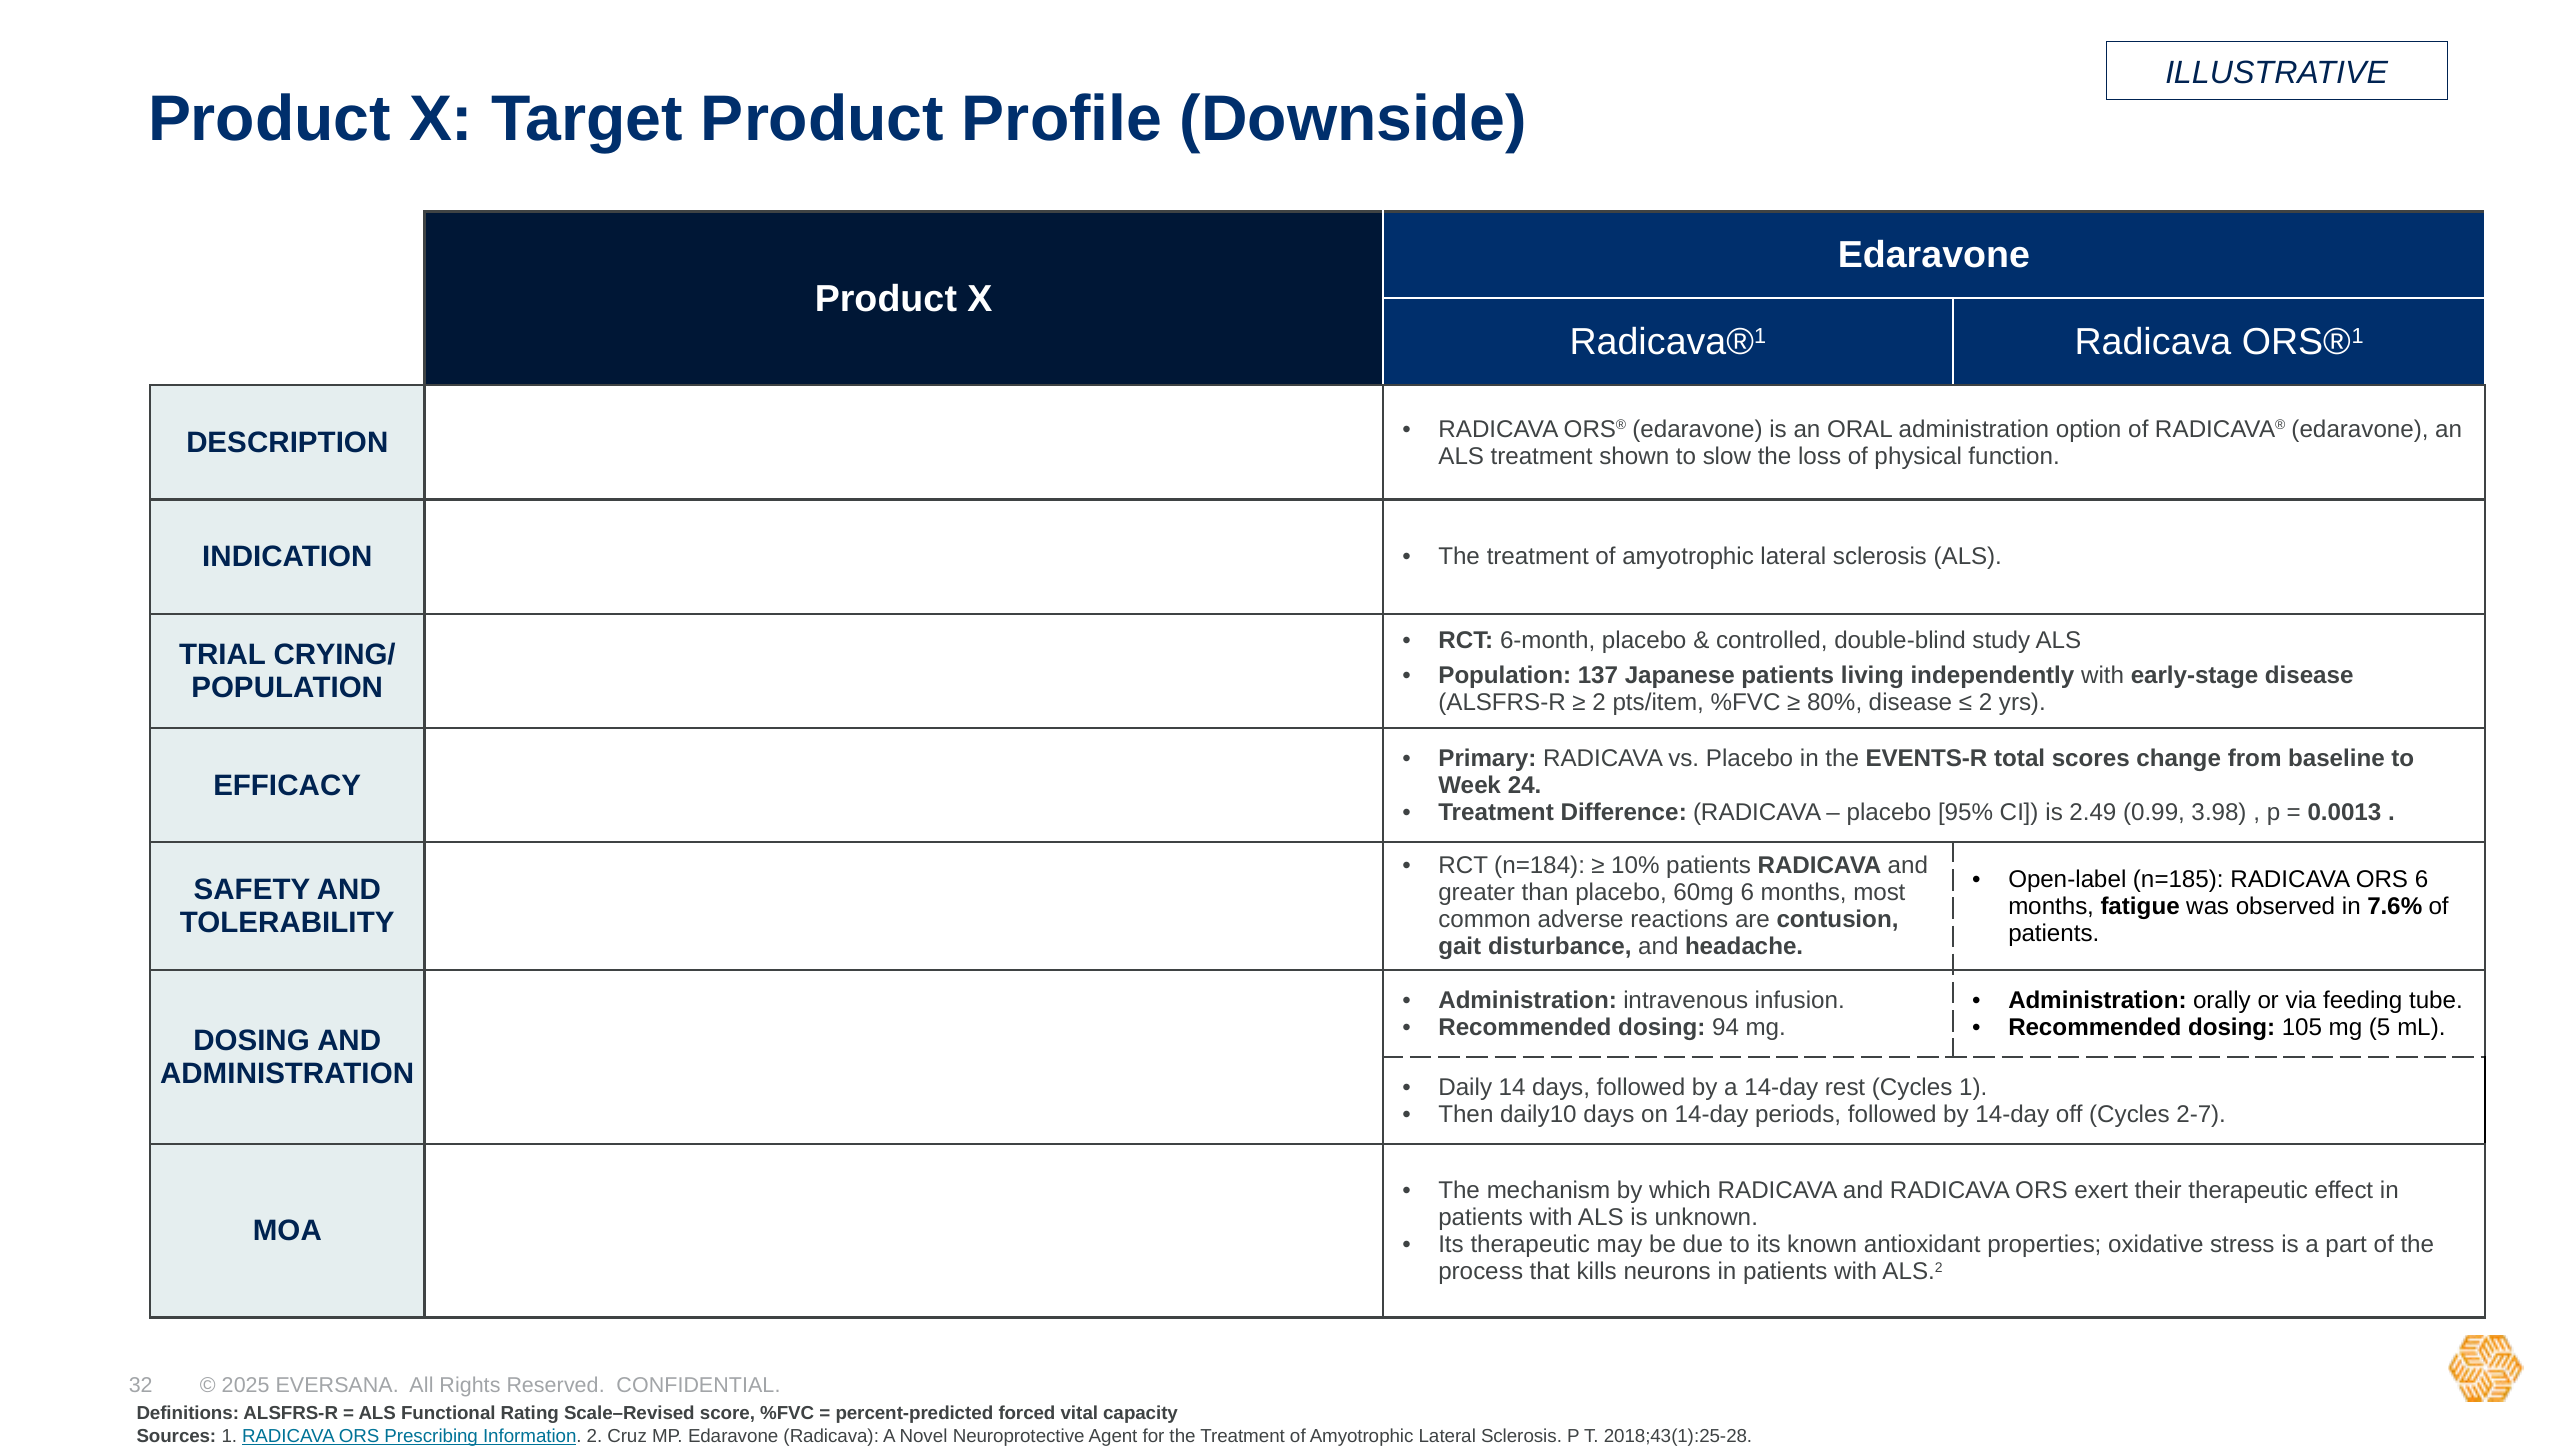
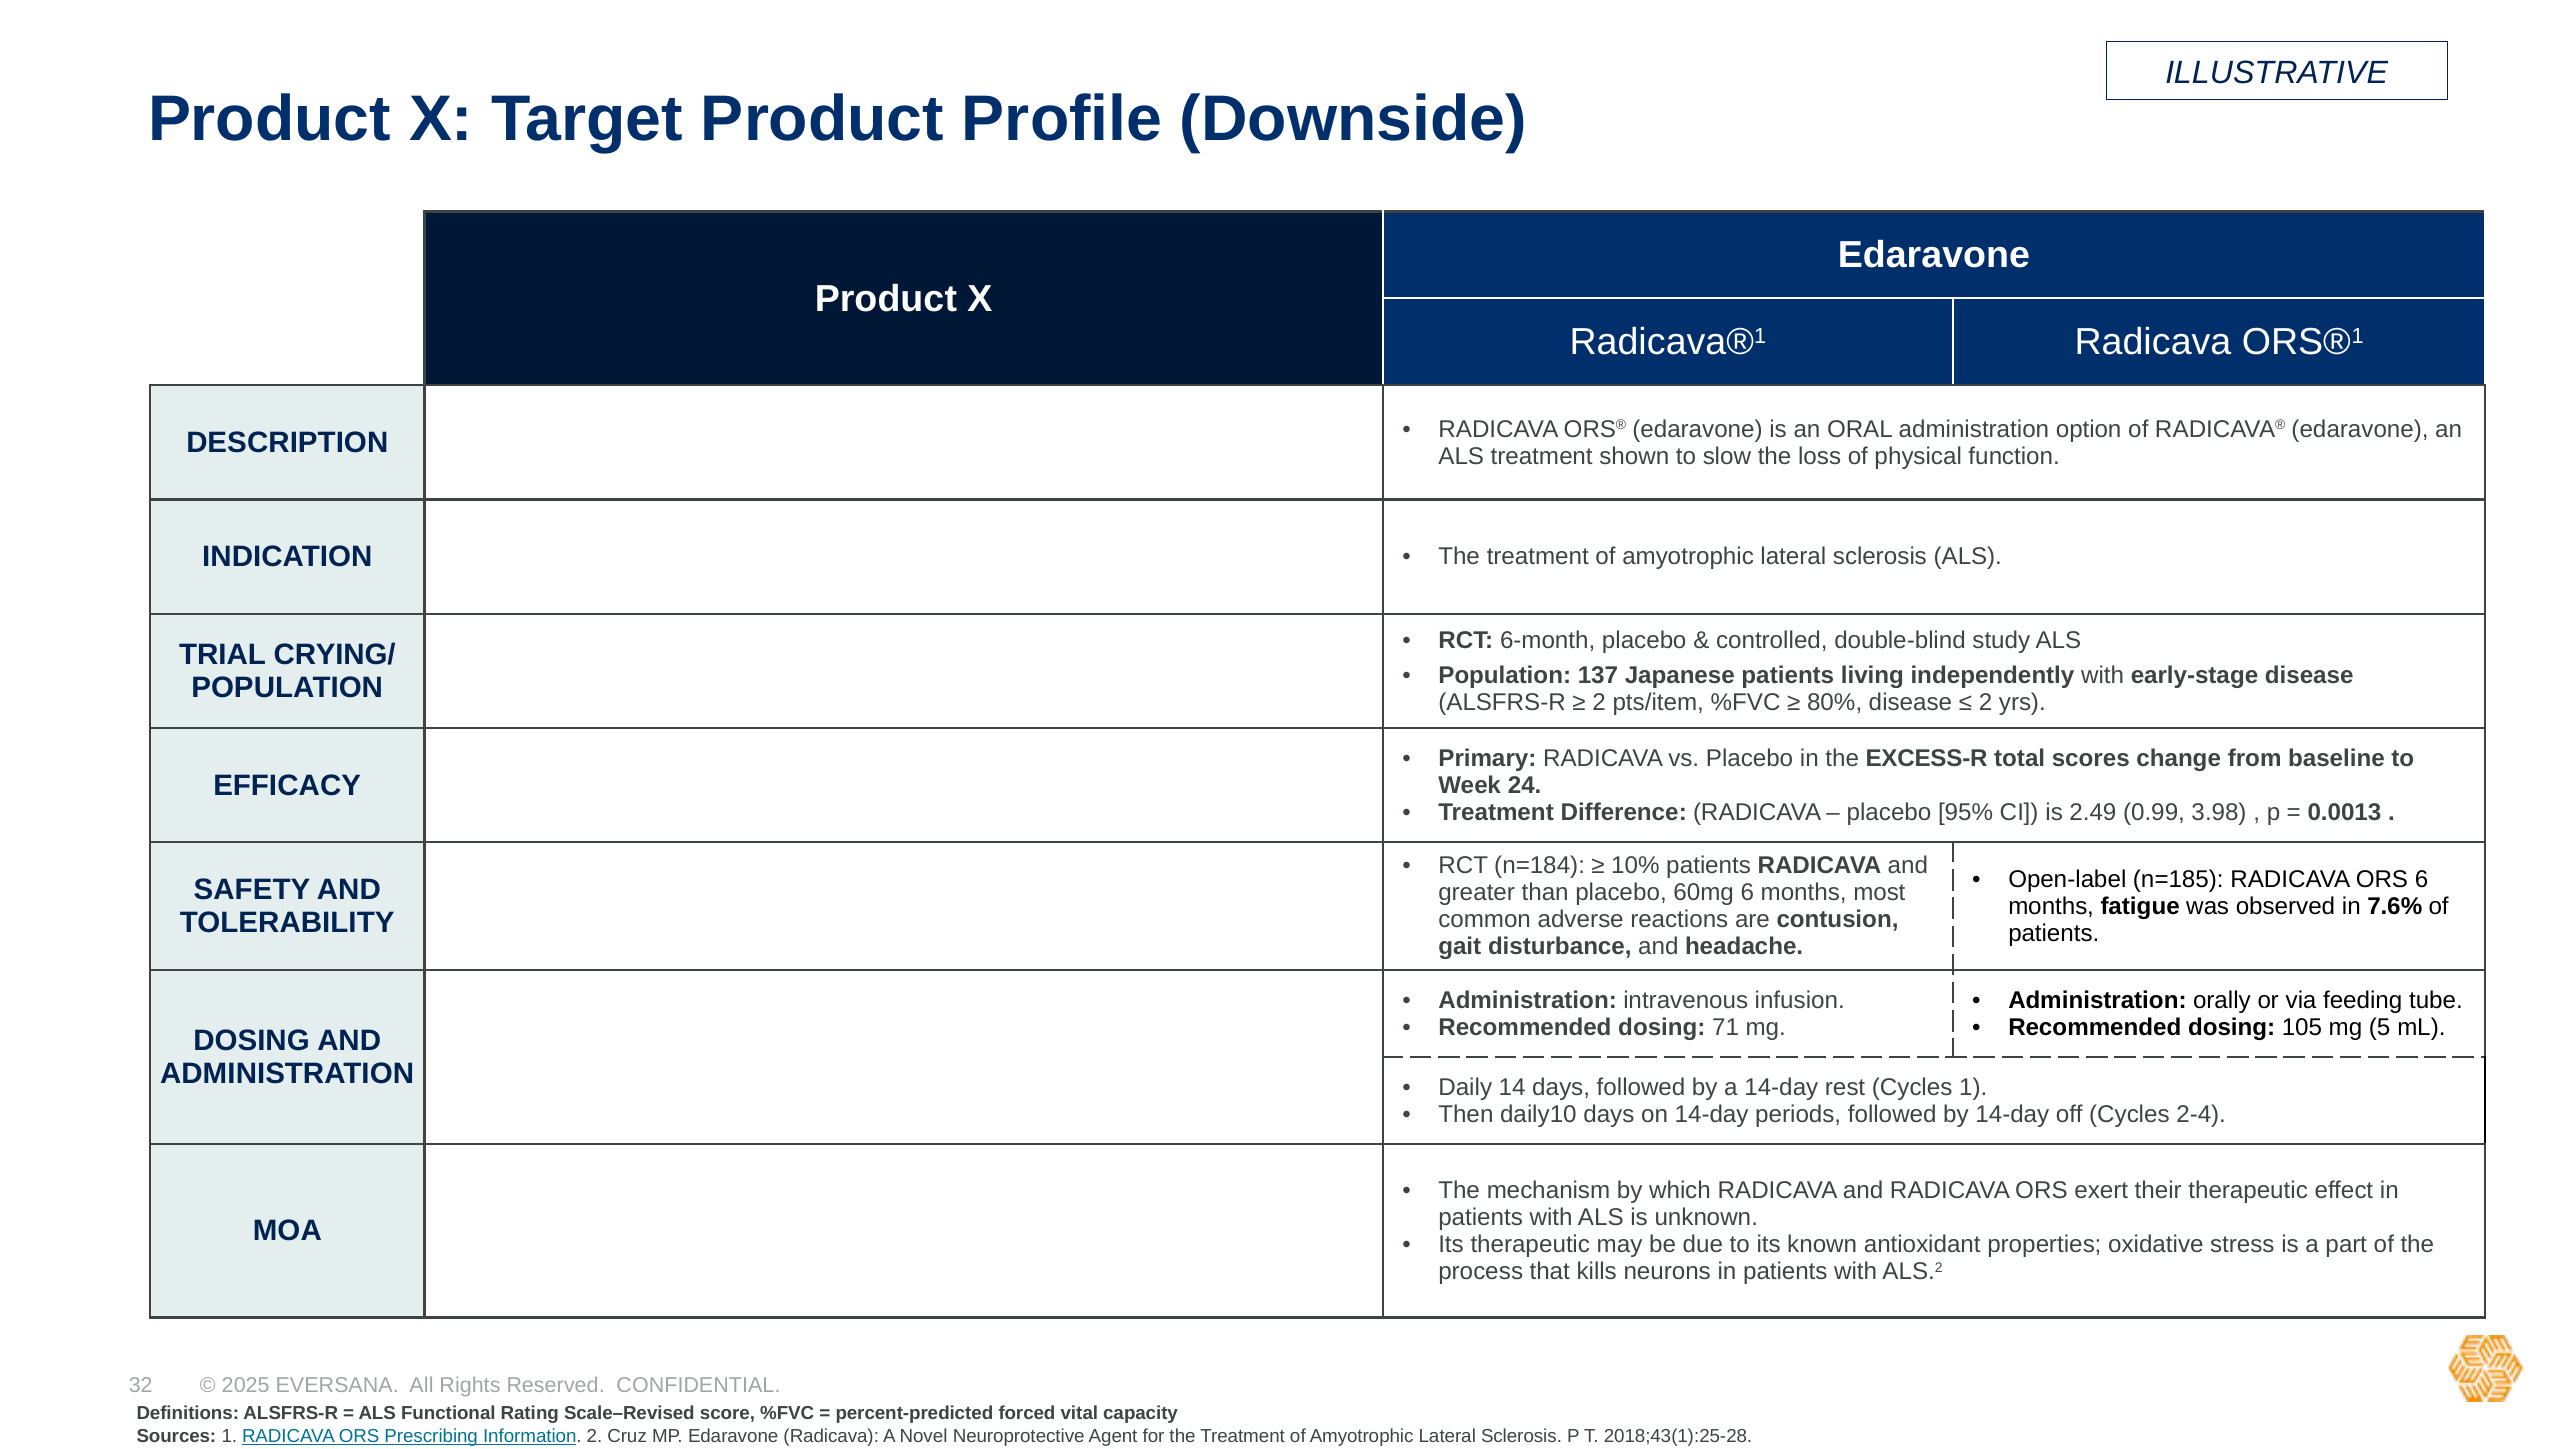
EVENTS-R: EVENTS-R -> EXCESS-R
94: 94 -> 71
2-7: 2-7 -> 2-4
